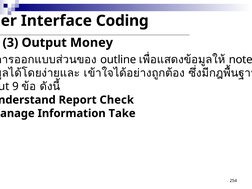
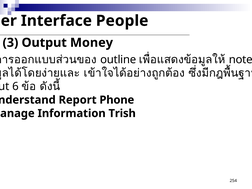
Coding: Coding -> People
9: 9 -> 6
Check: Check -> Phone
Take: Take -> Trish
